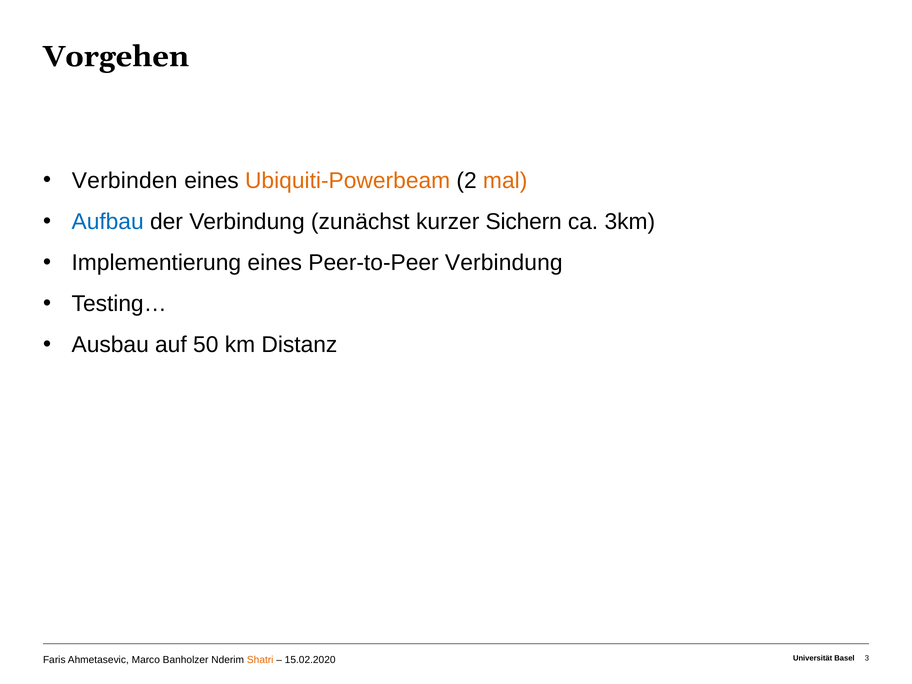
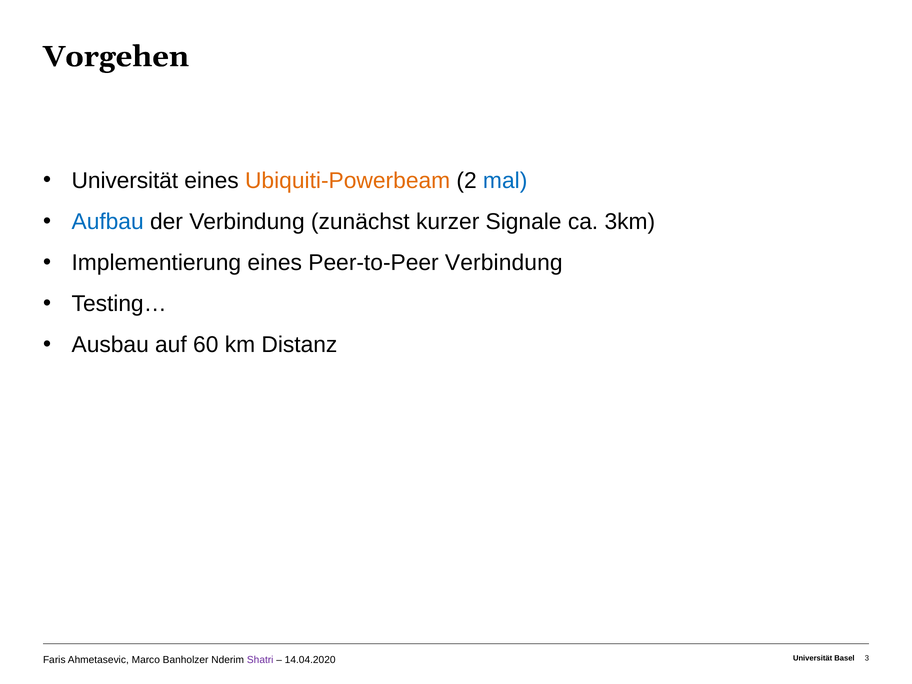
Verbinden at (125, 181): Verbinden -> Universität
mal colour: orange -> blue
Sichern: Sichern -> Signale
50: 50 -> 60
Shatri colour: orange -> purple
15.02.2020: 15.02.2020 -> 14.04.2020
